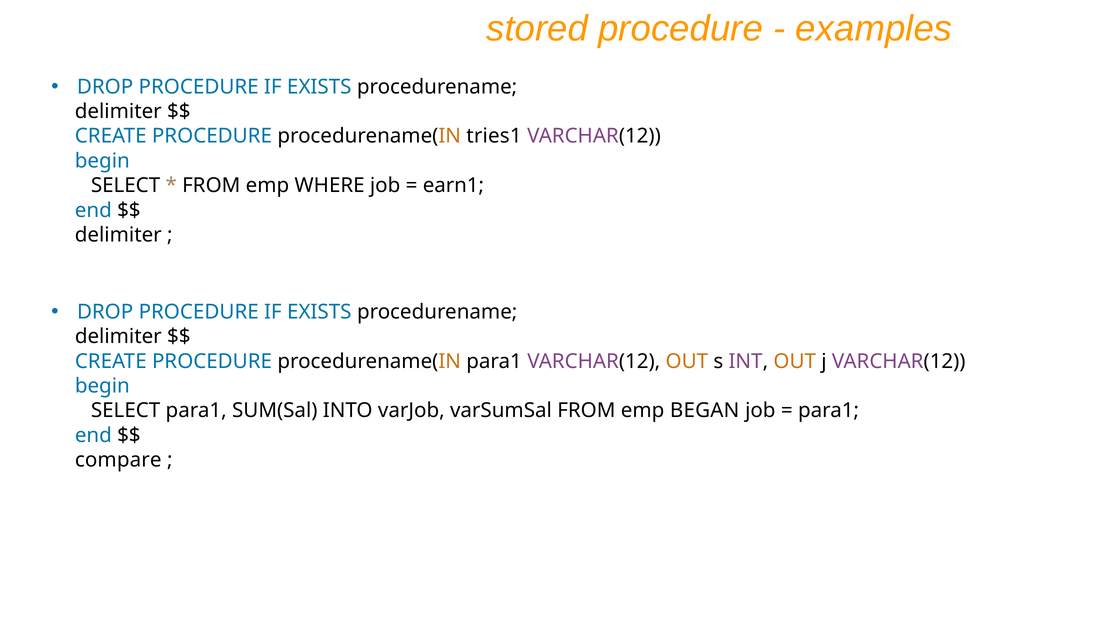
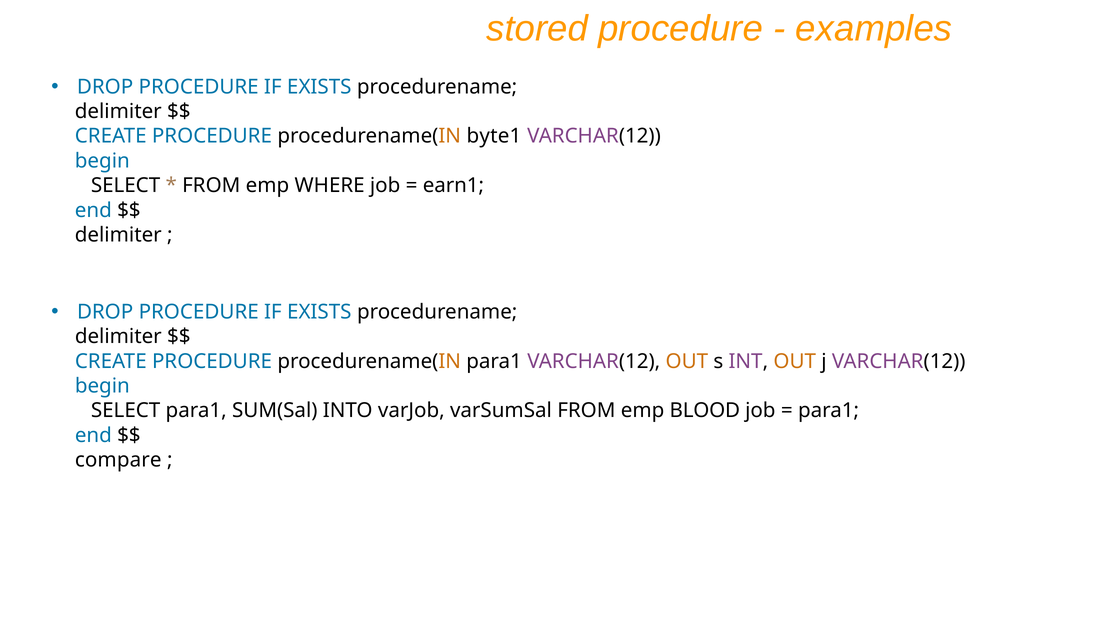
tries1: tries1 -> byte1
BEGAN: BEGAN -> BLOOD
